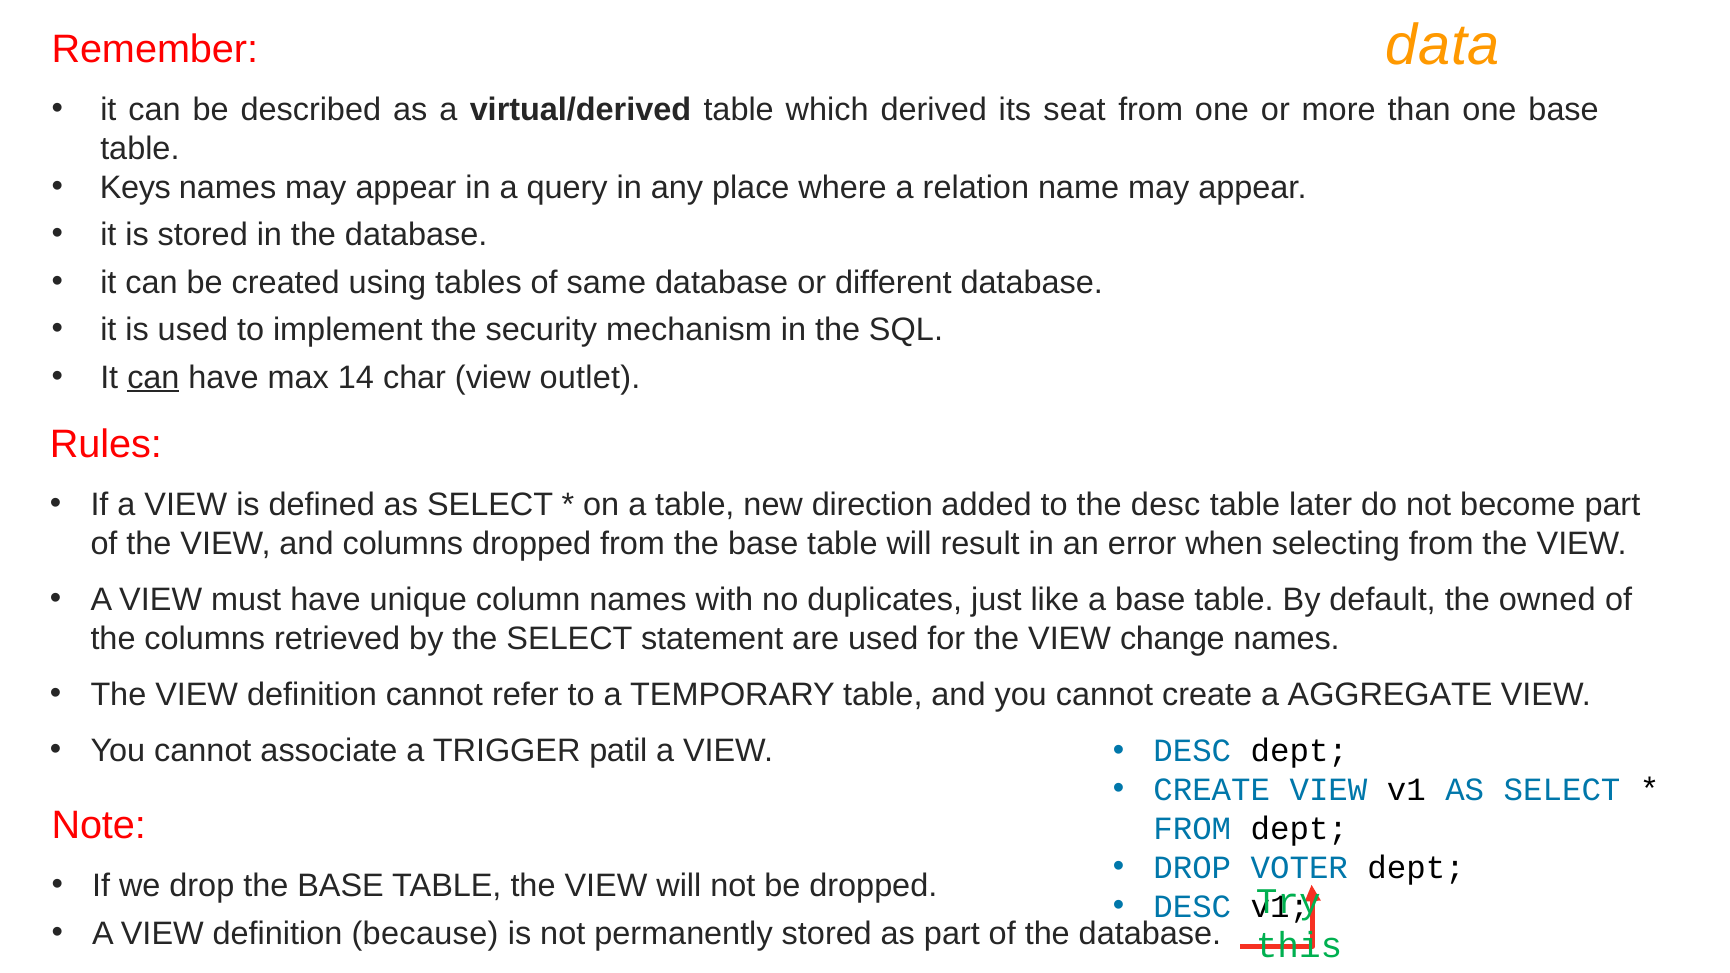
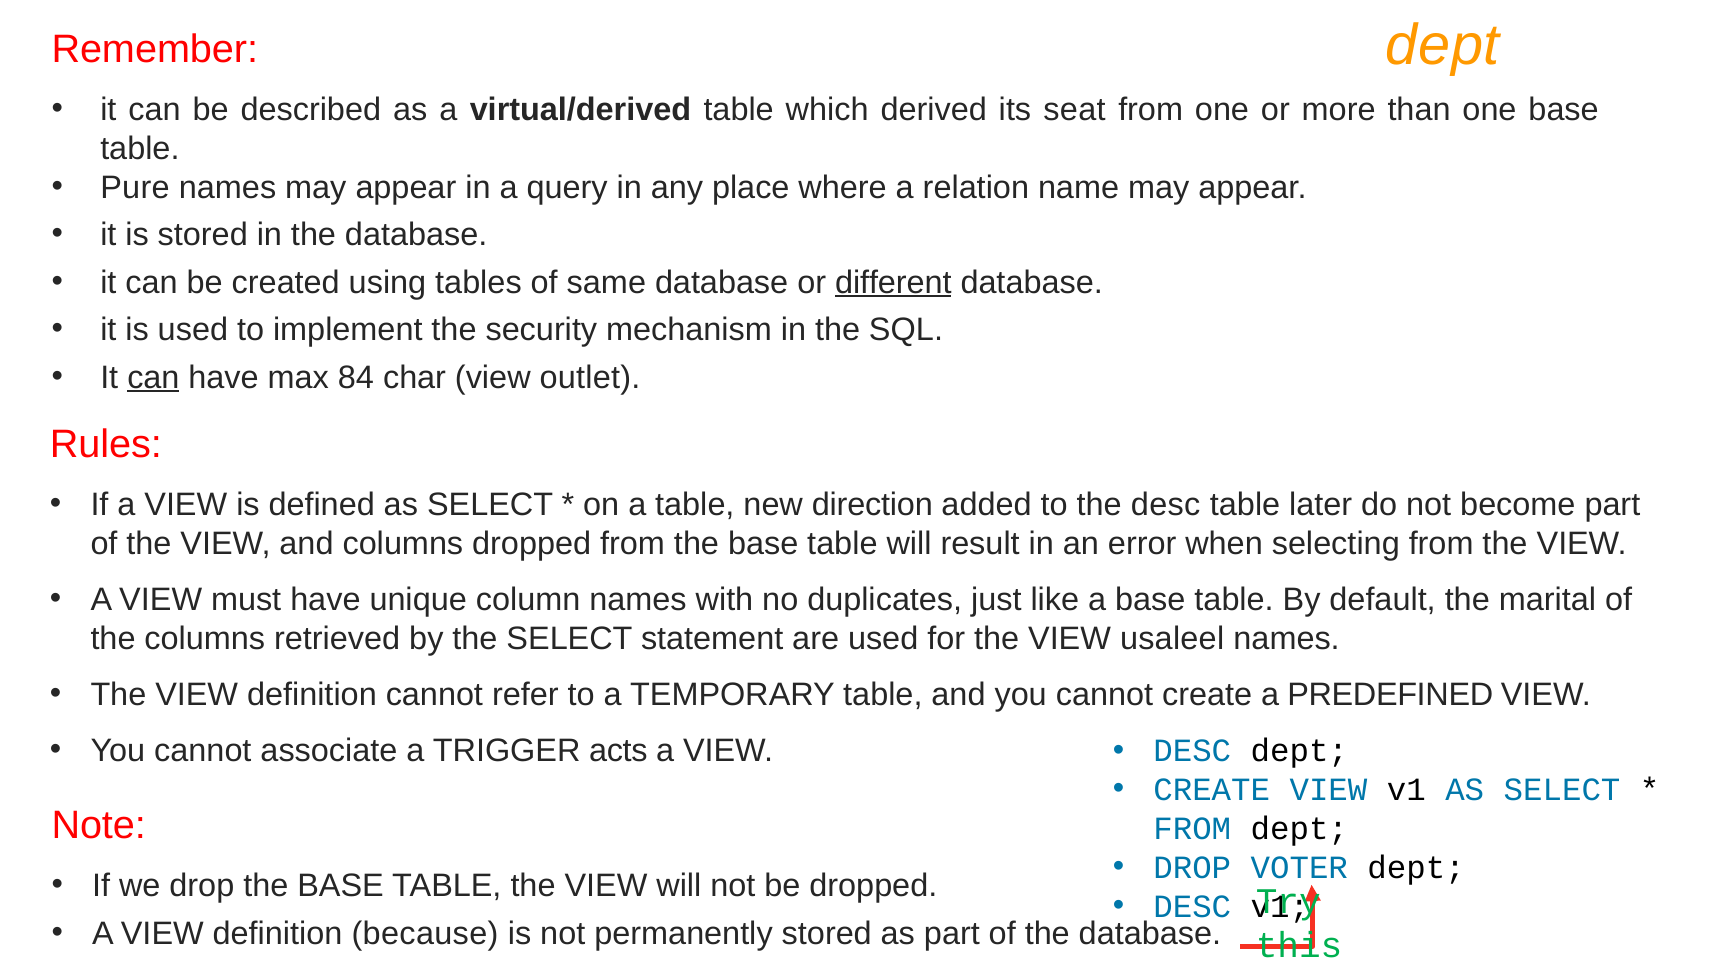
data at (1443, 45): data -> dept
Keys: Keys -> Pure
different underline: none -> present
14: 14 -> 84
owned: owned -> marital
change: change -> usaleel
AGGREGATE: AGGREGATE -> PREDEFINED
patil: patil -> acts
